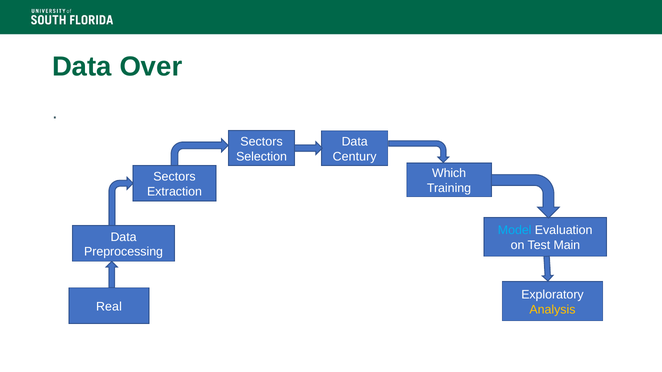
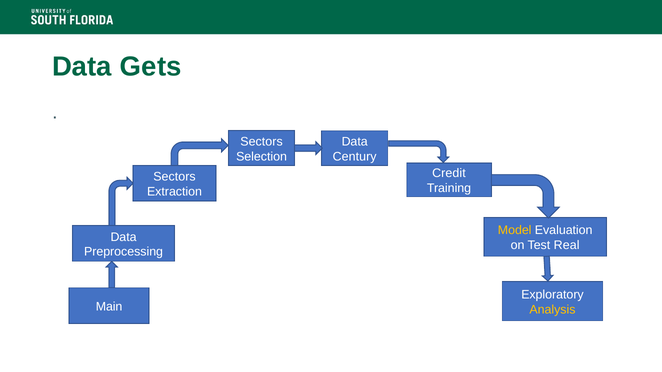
Over: Over -> Gets
Which: Which -> Credit
Model colour: light blue -> yellow
Main: Main -> Real
Real: Real -> Main
